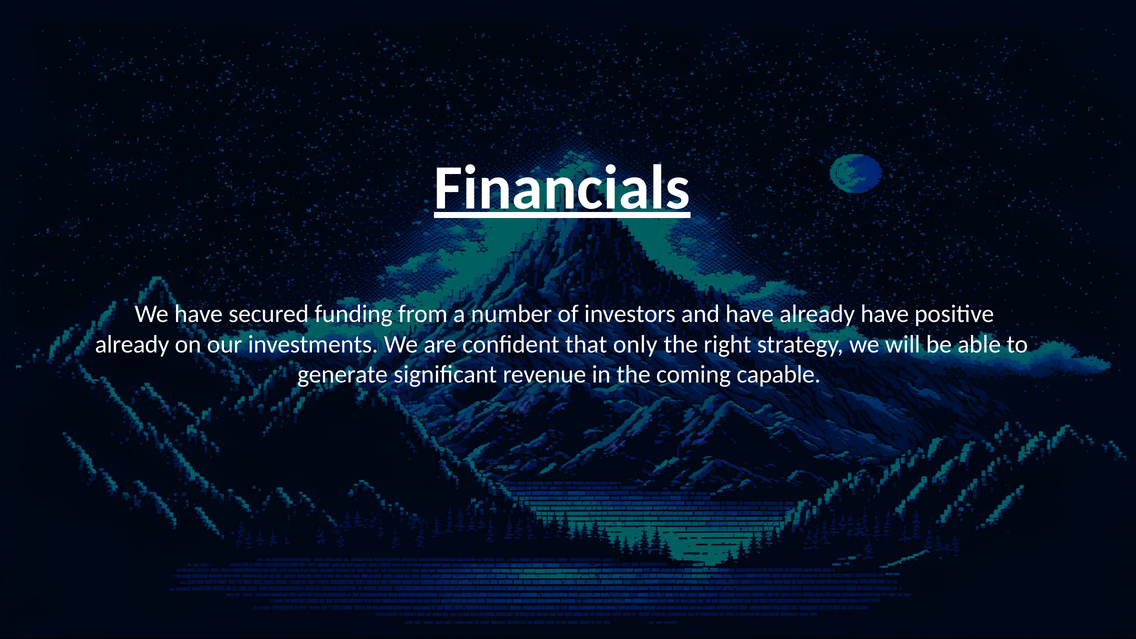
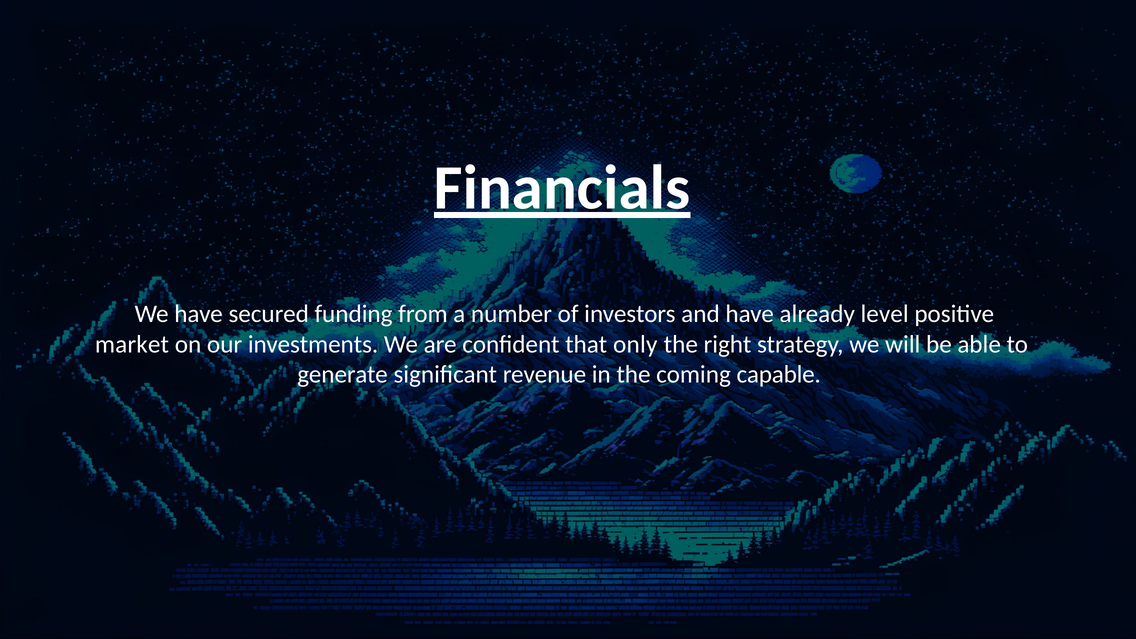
already have: have -> level
already at (132, 344): already -> market
